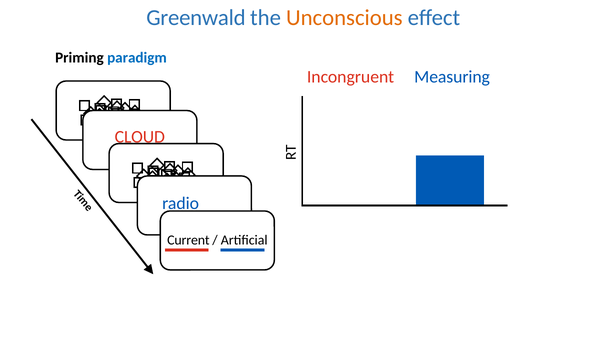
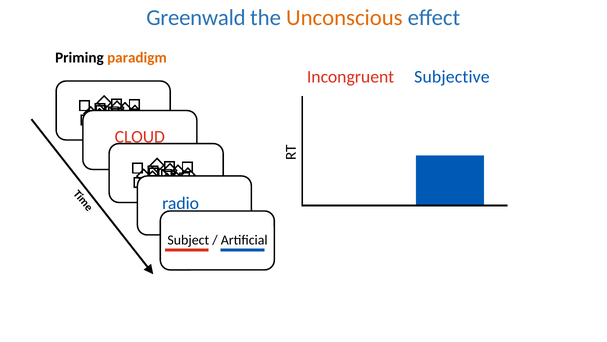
paradigm colour: blue -> orange
Measuring: Measuring -> Subjective
Current: Current -> Subject
